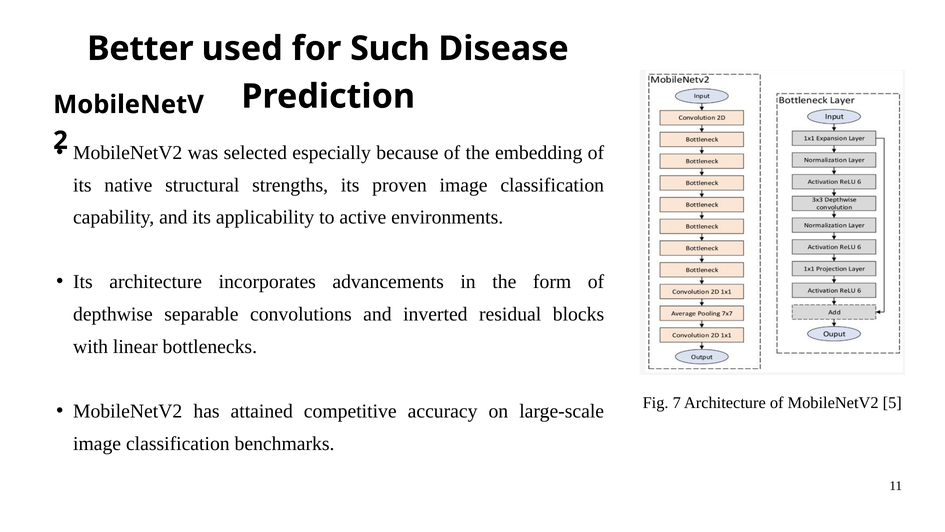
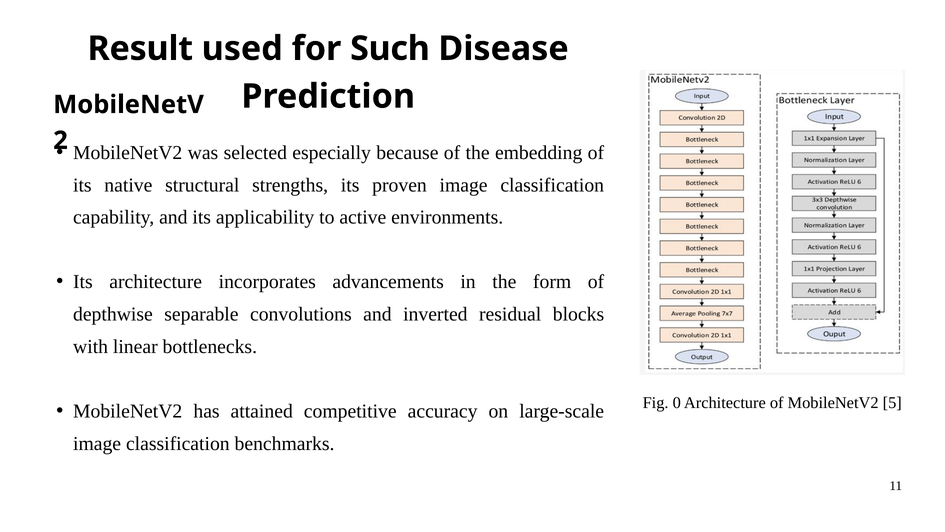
Better: Better -> Result
7: 7 -> 0
